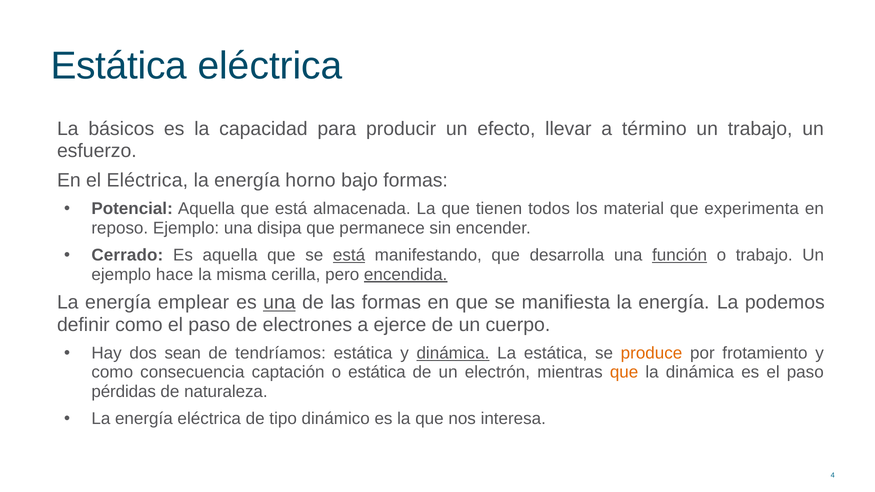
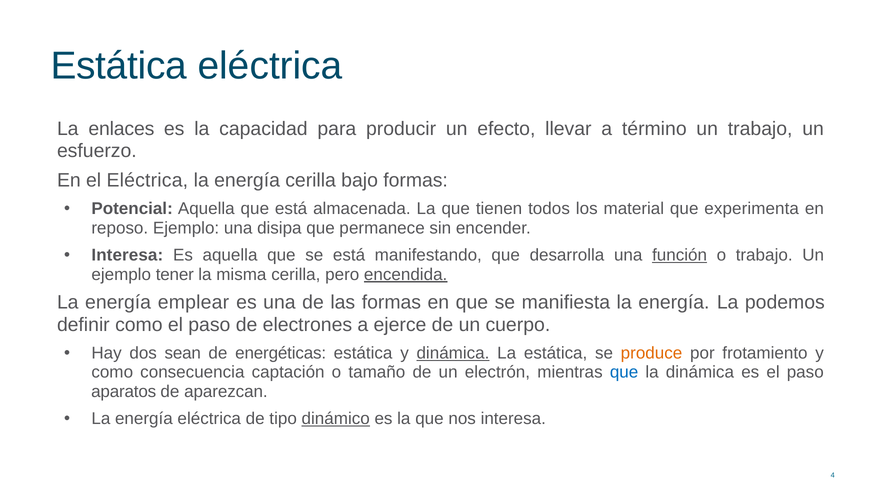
básicos: básicos -> enlaces
energía horno: horno -> cerilla
Cerrado at (127, 255): Cerrado -> Interesa
está at (349, 255) underline: present -> none
hace: hace -> tener
una at (279, 303) underline: present -> none
tendríamos: tendríamos -> energéticas
o estática: estática -> tamaño
que at (624, 373) colour: orange -> blue
pérdidas: pérdidas -> aparatos
naturaleza: naturaleza -> aparezcan
dinámico underline: none -> present
